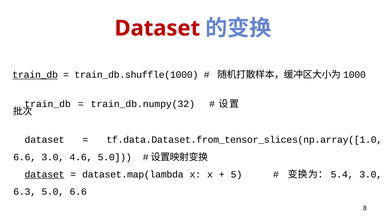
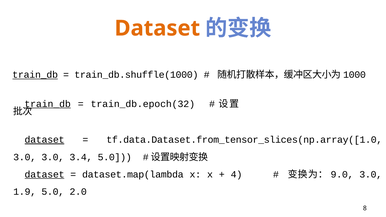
Dataset at (157, 28) colour: red -> orange
train_db at (48, 104) underline: none -> present
train_db.numpy(32: train_db.numpy(32 -> train_db.epoch(32
dataset at (45, 140) underline: none -> present
6.6 at (25, 157): 6.6 -> 3.0
4.6: 4.6 -> 3.4
5: 5 -> 4
5.4: 5.4 -> 9.0
6.3: 6.3 -> 1.9
5.0 6.6: 6.6 -> 2.0
